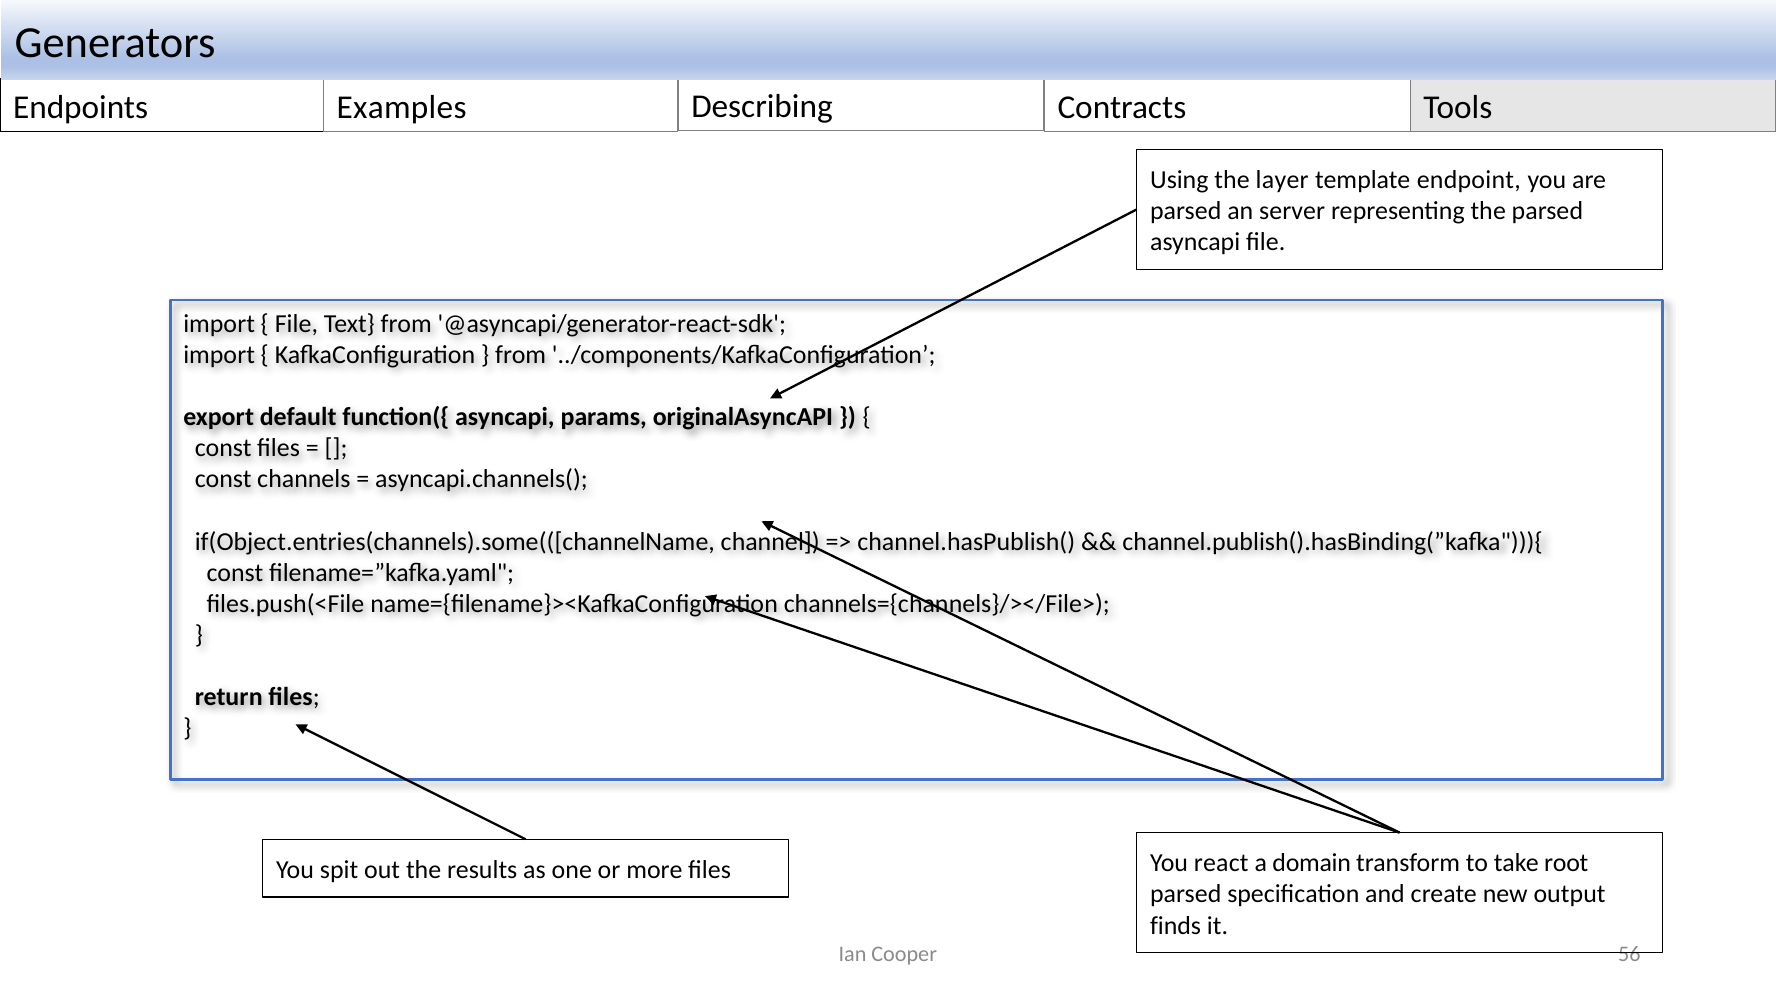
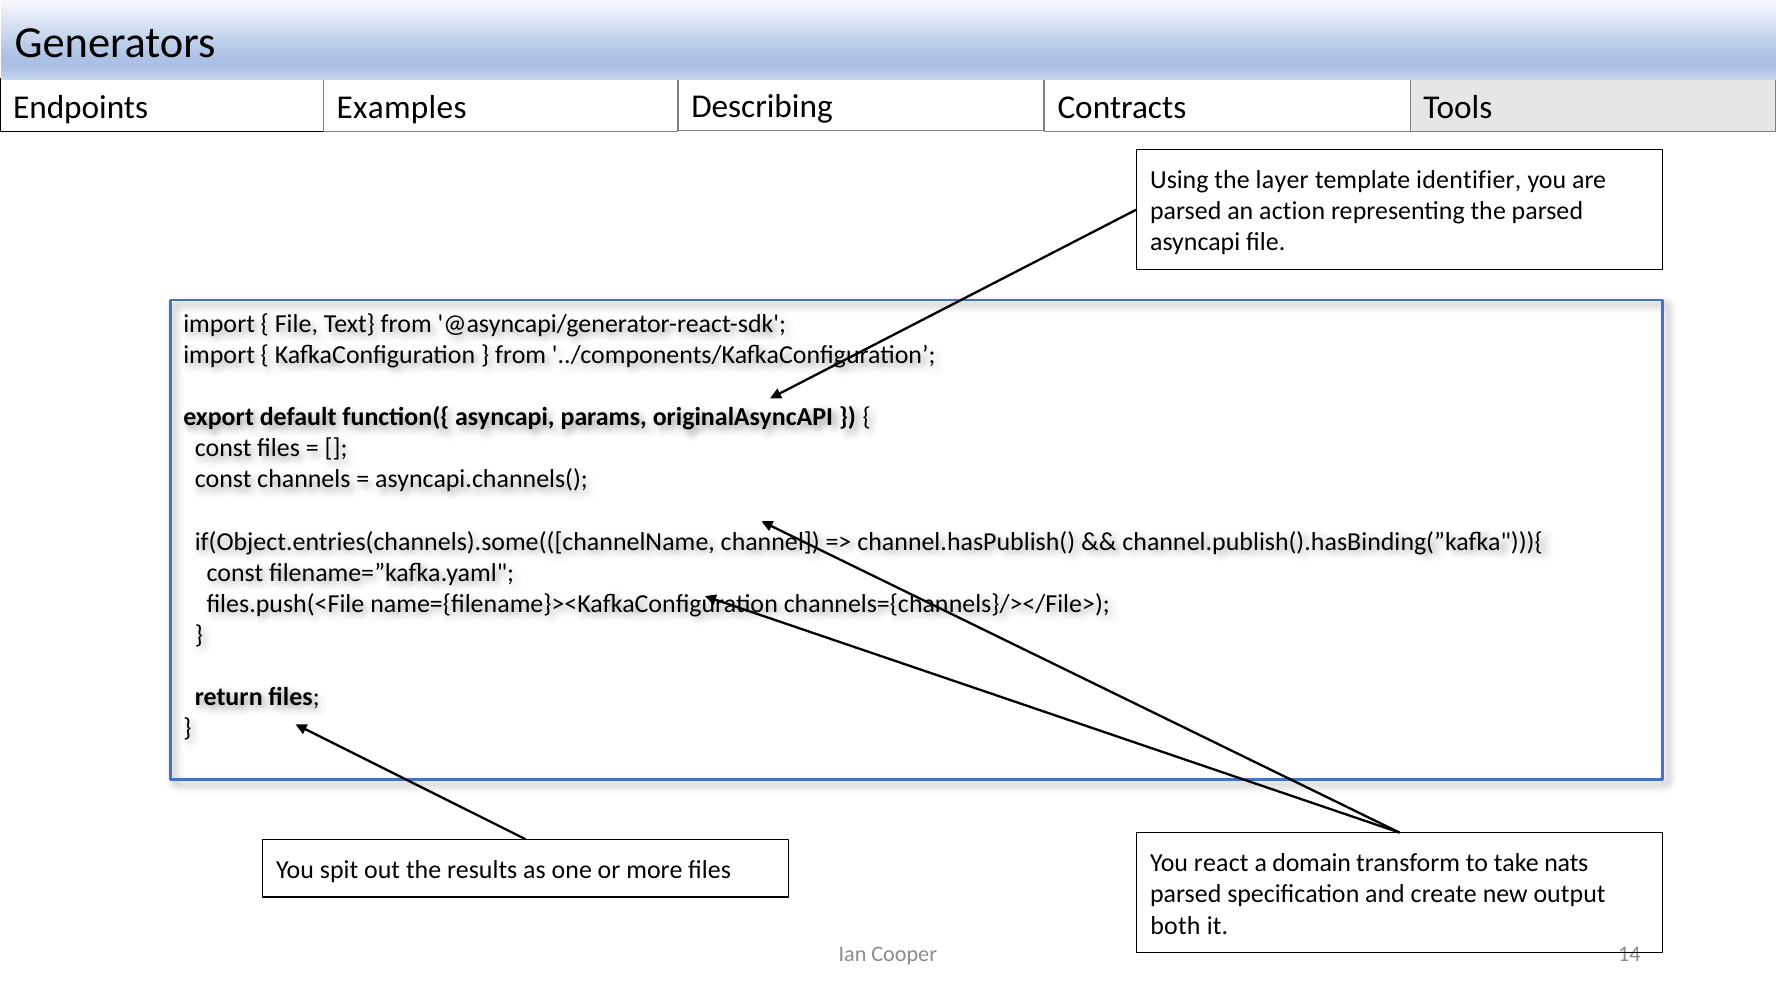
endpoint: endpoint -> identifier
server: server -> action
root: root -> nats
finds: finds -> both
56: 56 -> 14
